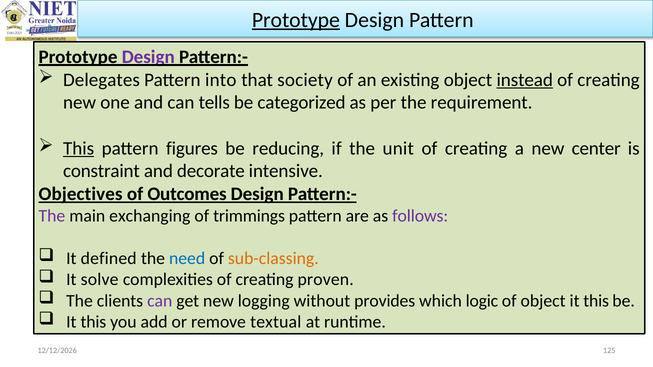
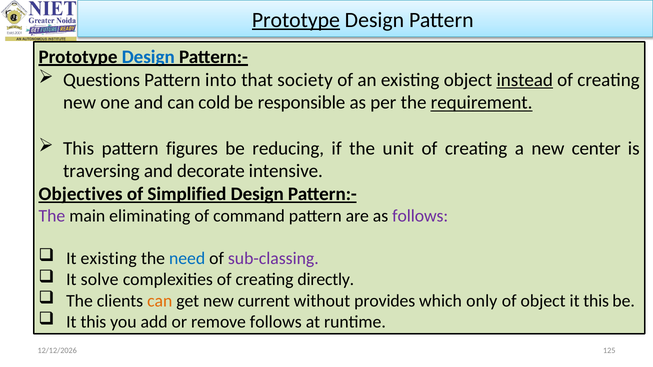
Design at (148, 57) colour: purple -> blue
Delegates: Delegates -> Questions
tells: tells -> cold
categorized: categorized -> responsible
requirement underline: none -> present
This at (79, 148) underline: present -> none
constraint: constraint -> traversing
Outcomes: Outcomes -> Simplified
exchanging: exchanging -> eliminating
trimmings: trimmings -> command
It defined: defined -> existing
sub-classing colour: orange -> purple
proven: proven -> directly
can at (160, 301) colour: purple -> orange
logging: logging -> current
logic: logic -> only
remove textual: textual -> follows
